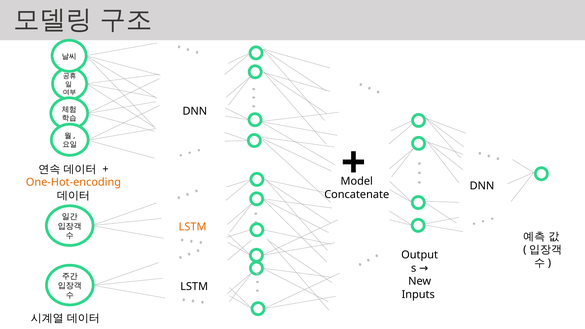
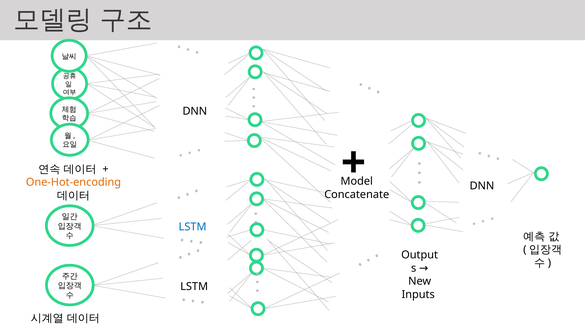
LSTM at (193, 227) colour: orange -> blue
